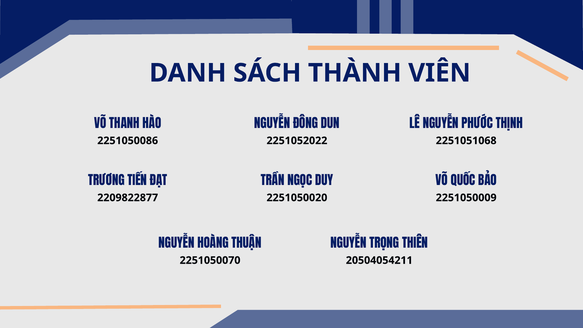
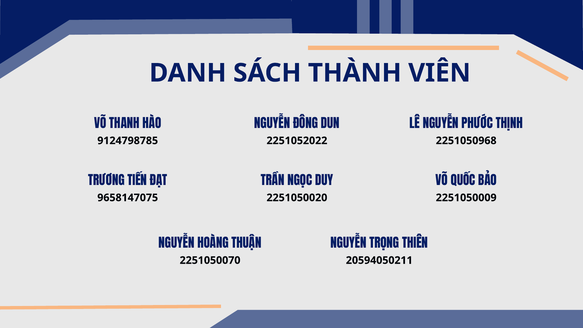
2251050086: 2251050086 -> 9124798785
2251051068: 2251051068 -> 2251050968
2209822877: 2209822877 -> 9658147075
20504054211: 20504054211 -> 20594050211
